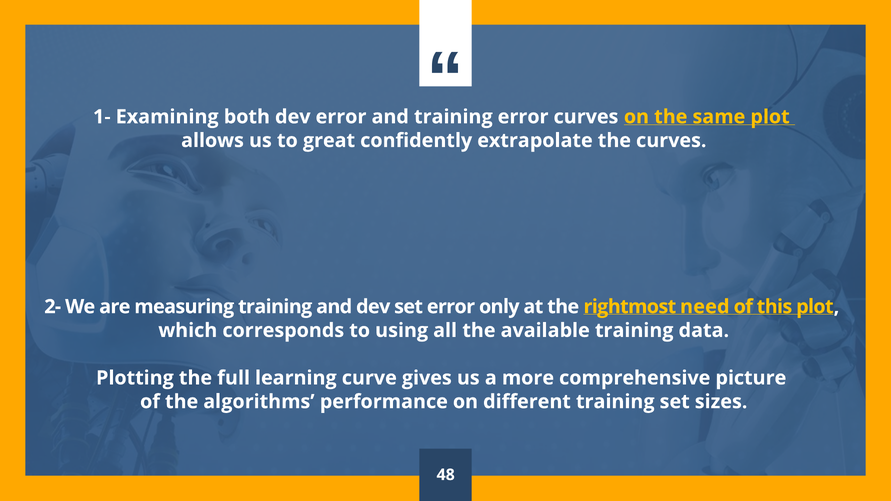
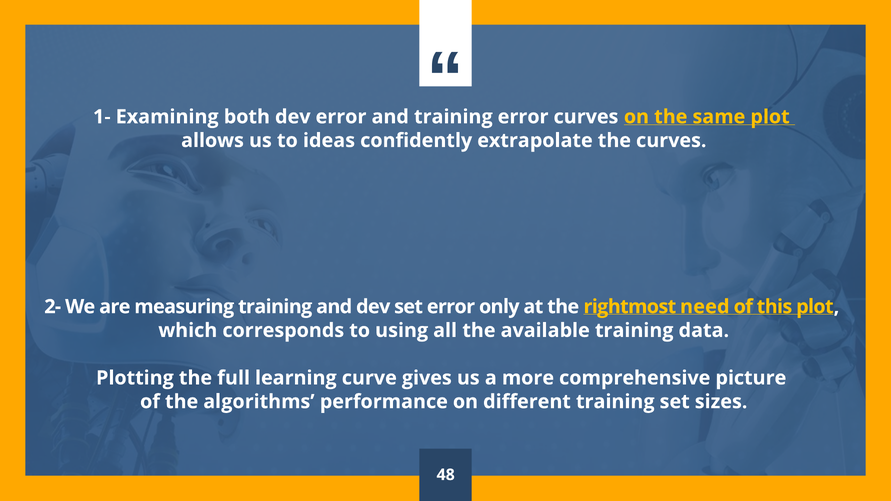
great: great -> ideas
